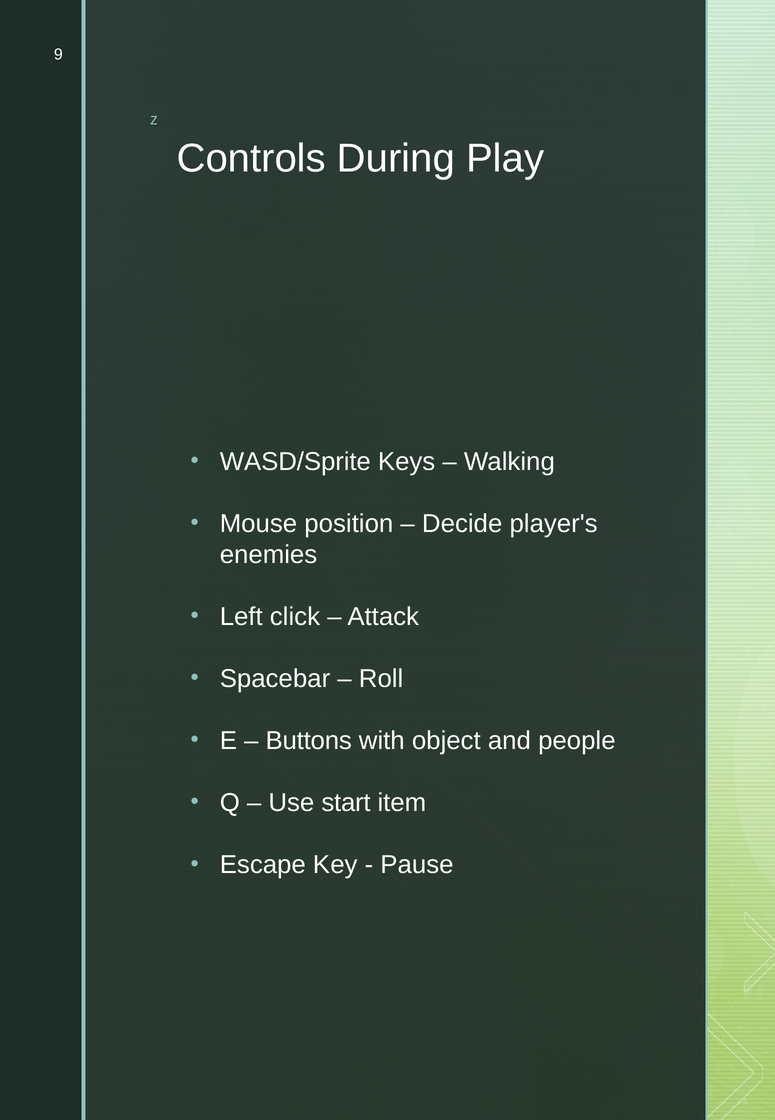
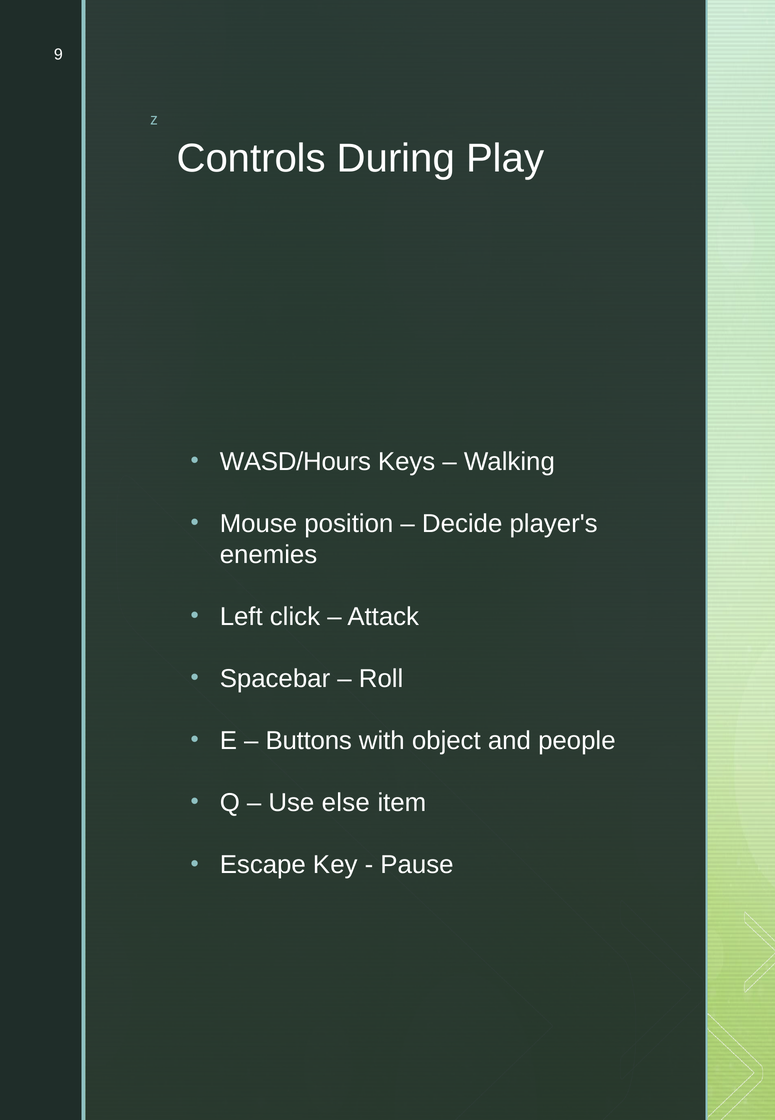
WASD/Sprite: WASD/Sprite -> WASD/Hours
start: start -> else
